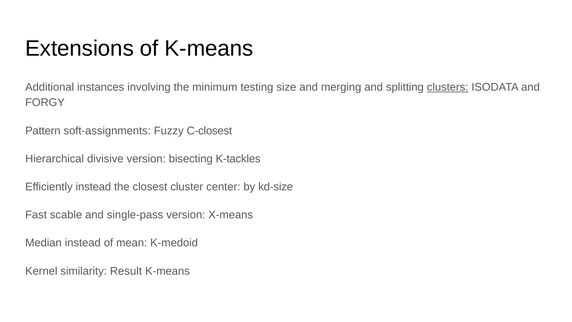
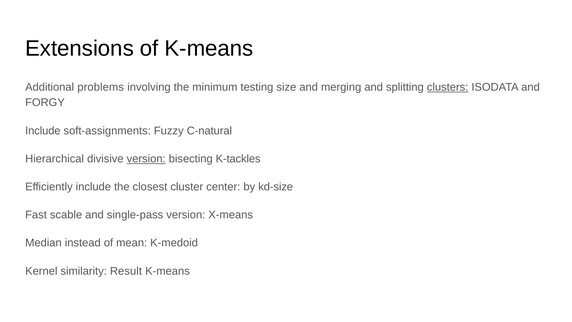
instances: instances -> problems
Pattern at (43, 131): Pattern -> Include
C-closest: C-closest -> C-natural
version at (146, 159) underline: none -> present
Efficiently instead: instead -> include
